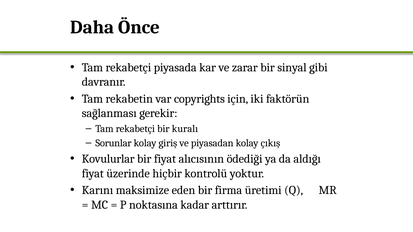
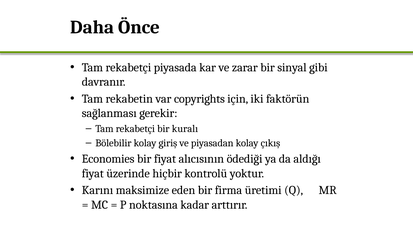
Sorunlar: Sorunlar -> Bölebilir
Kovulurlar: Kovulurlar -> Economies
